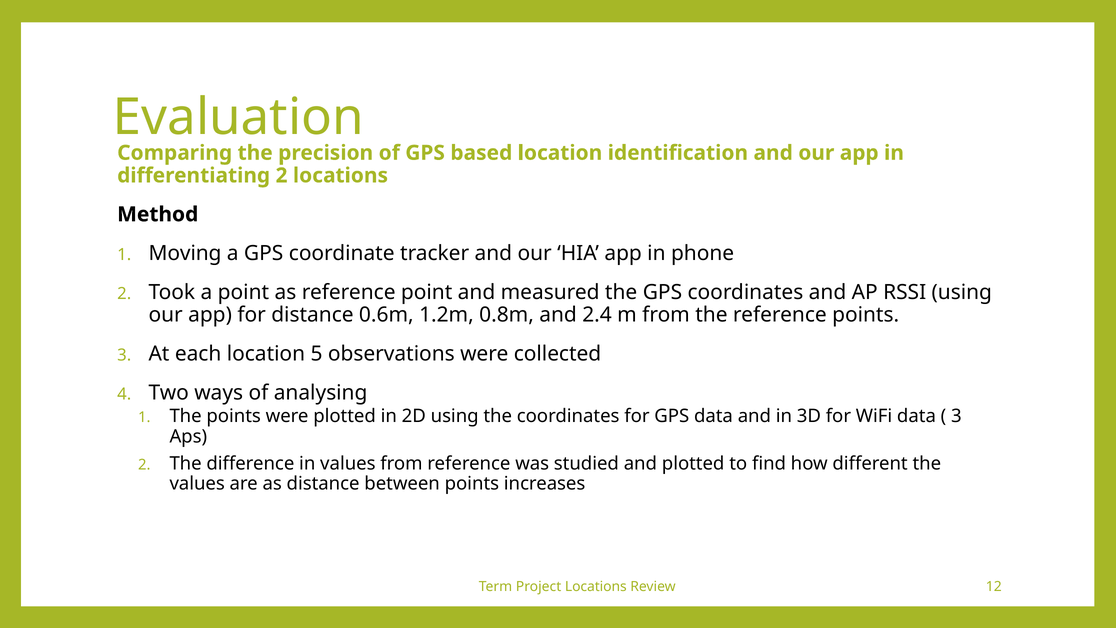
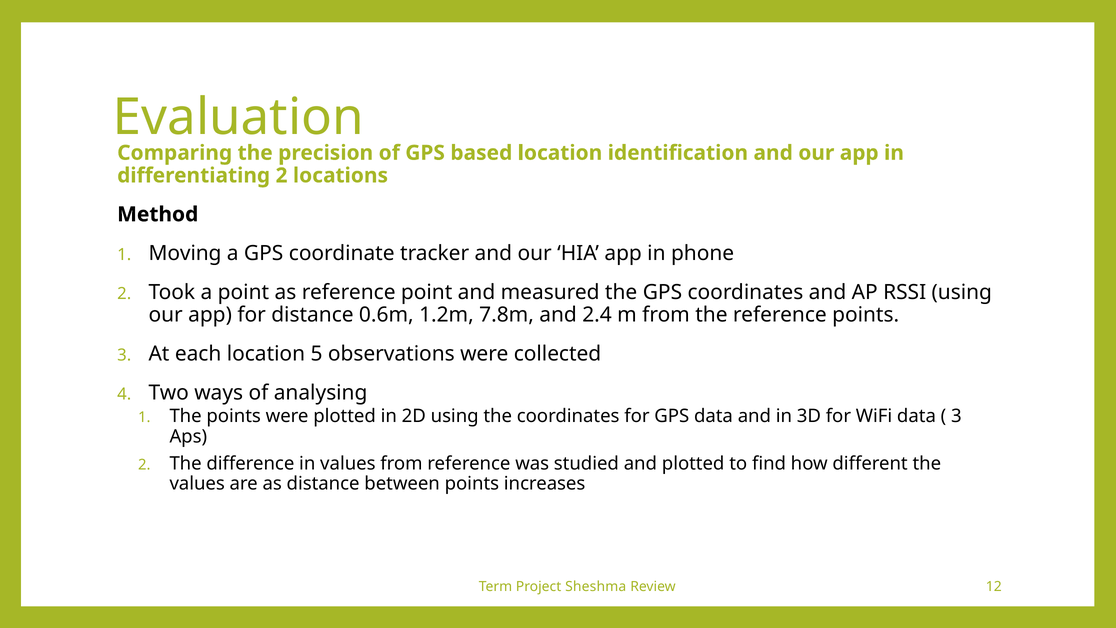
0.8m: 0.8m -> 7.8m
Project Locations: Locations -> Sheshma
